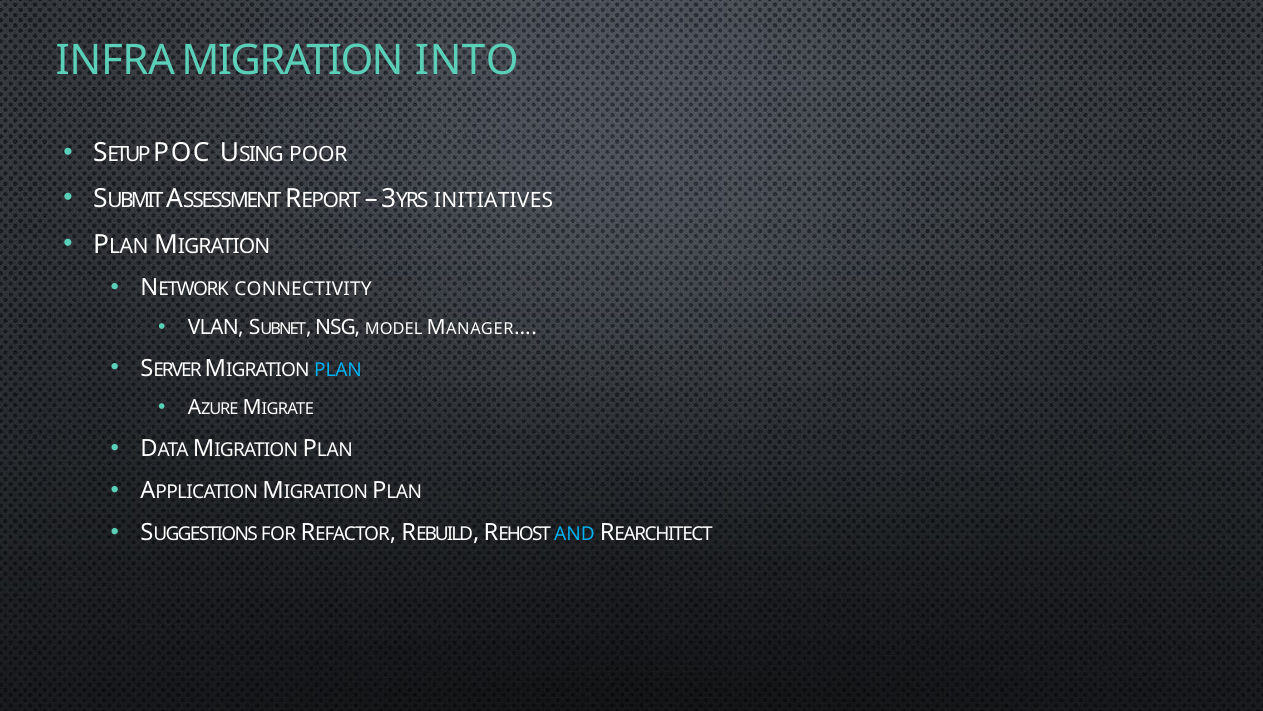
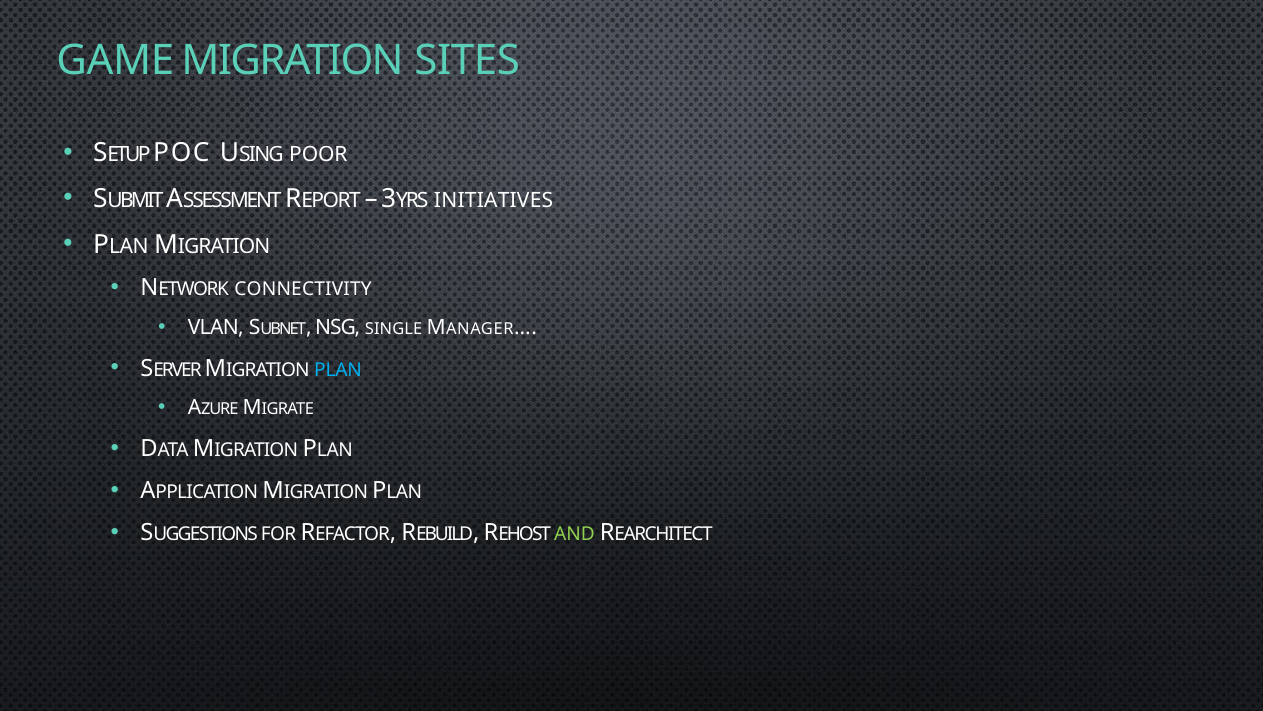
INFRA: INFRA -> GAME
INTO: INTO -> SITES
MODEL: MODEL -> SINGLE
AND colour: light blue -> light green
